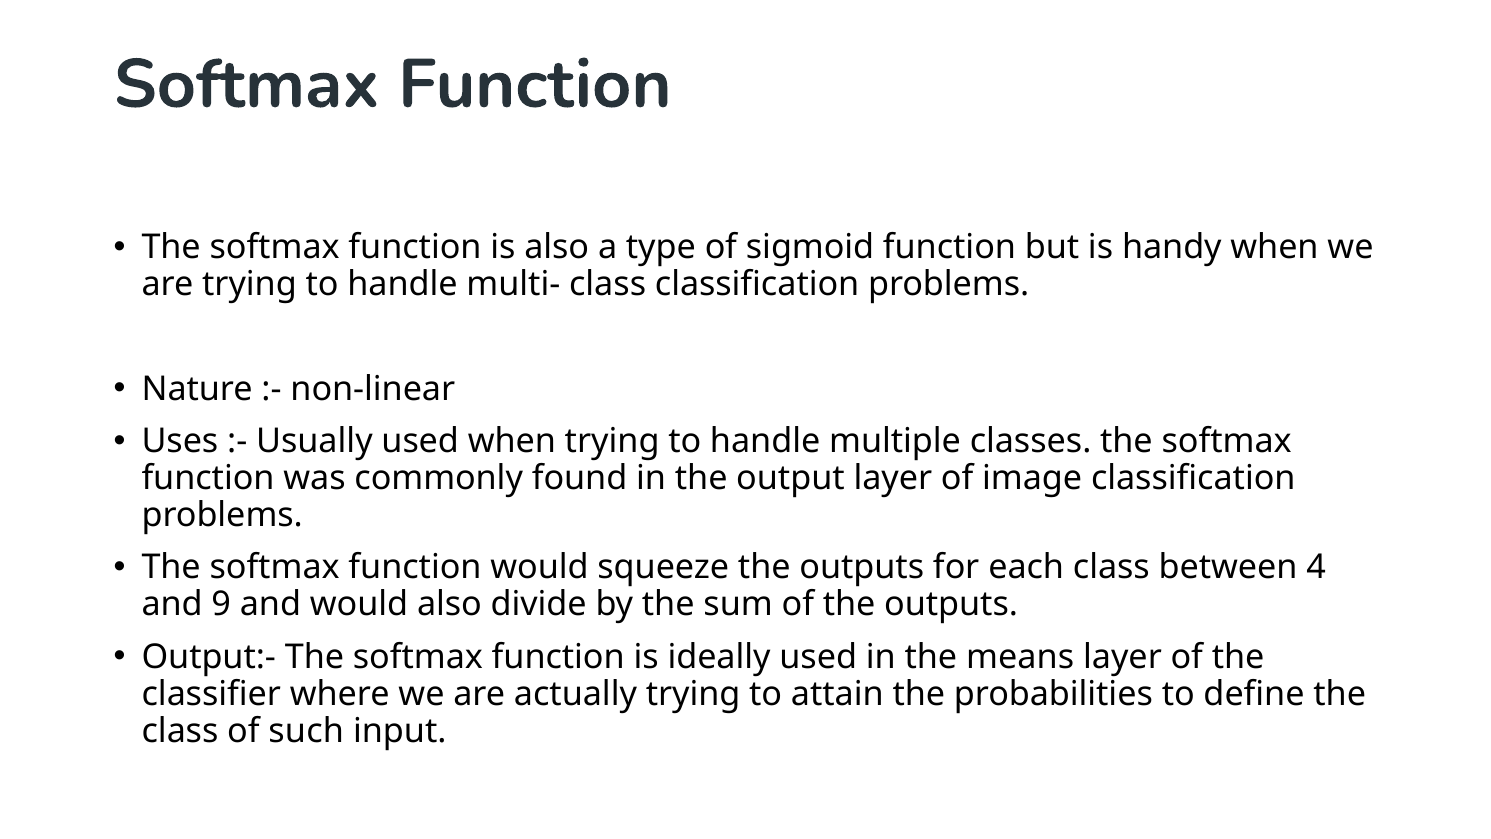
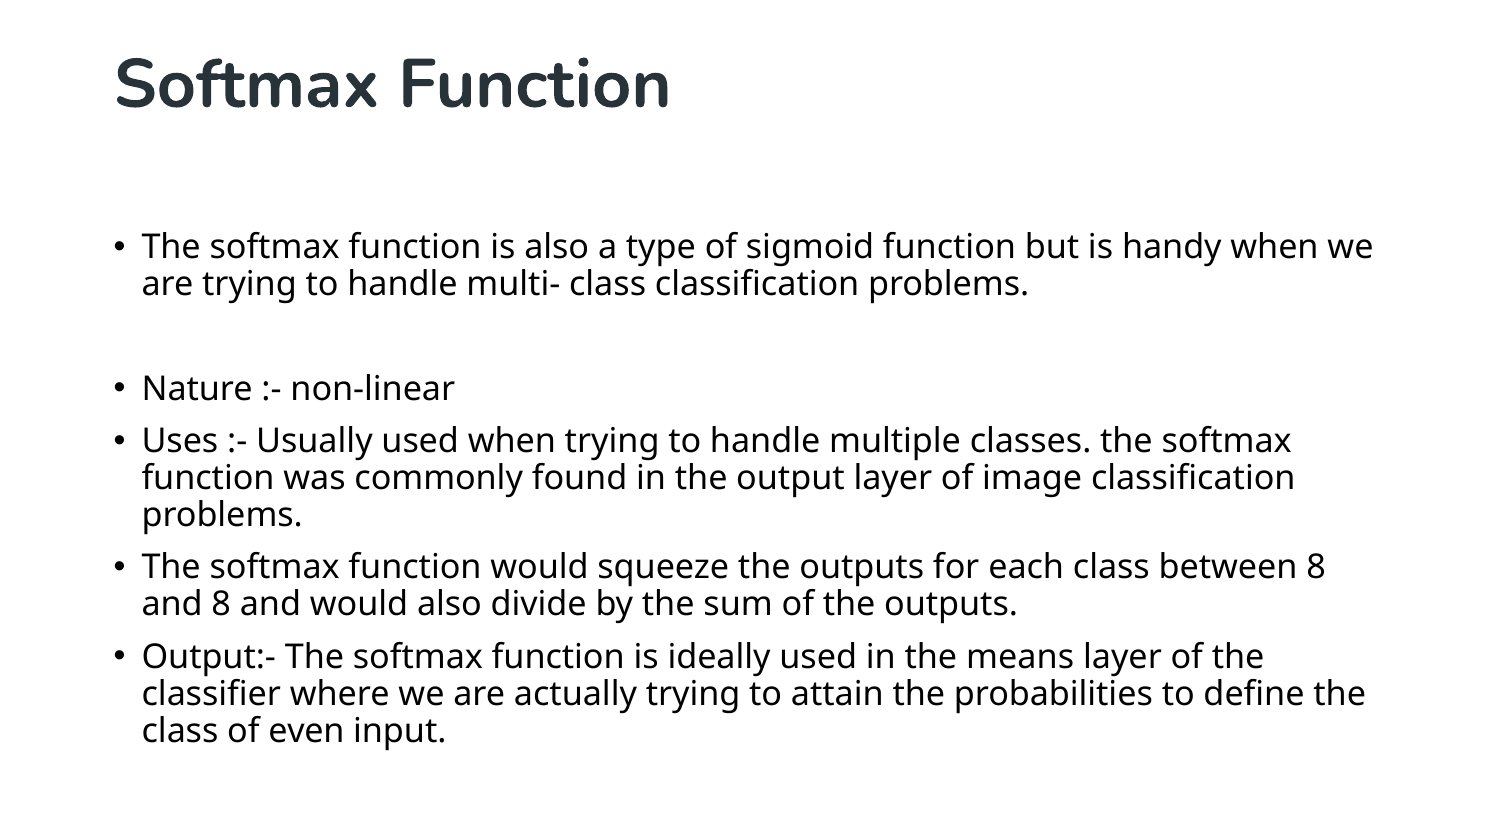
between 4: 4 -> 8
and 9: 9 -> 8
such: such -> even
